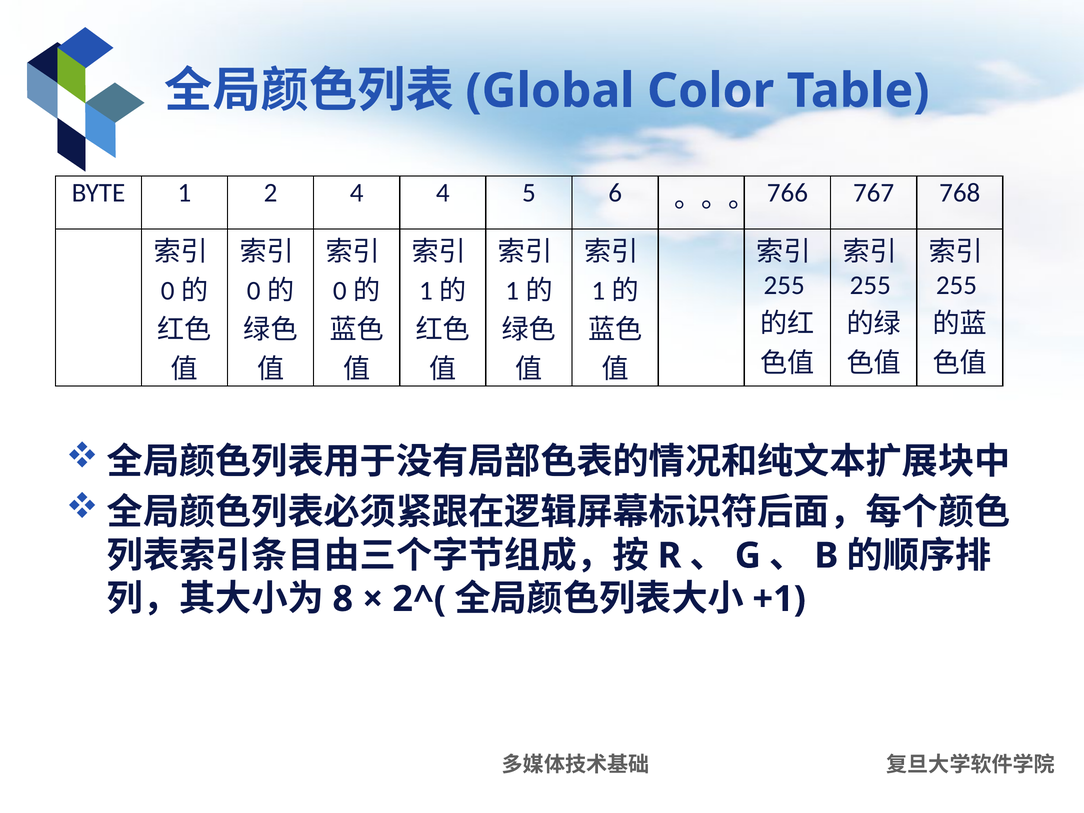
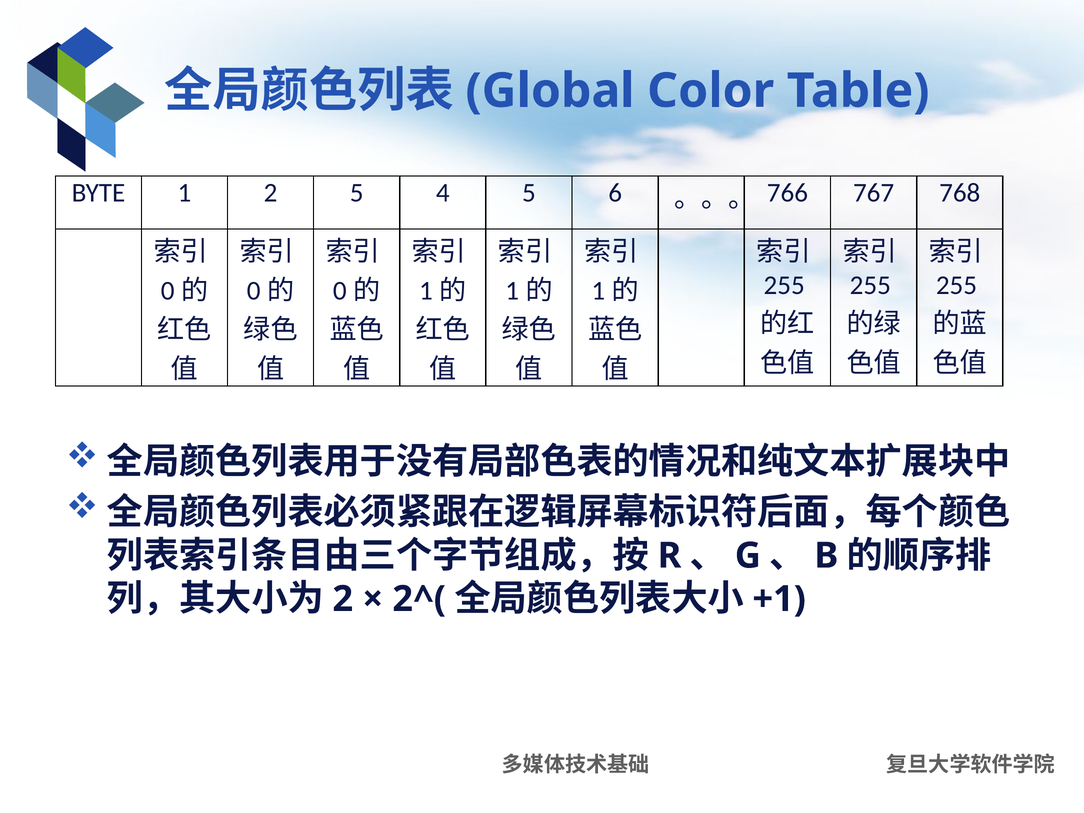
2 4: 4 -> 5
8 at (343, 599): 8 -> 2
